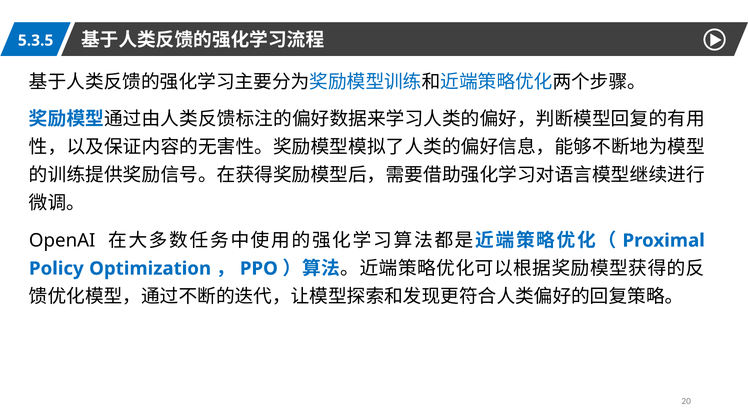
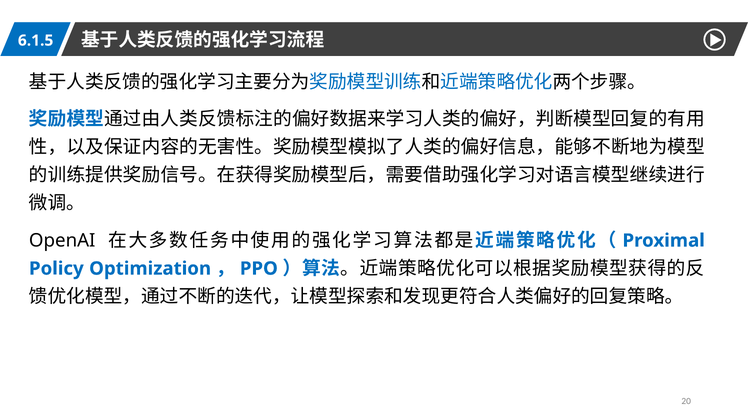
5.3.5: 5.3.5 -> 6.1.5
